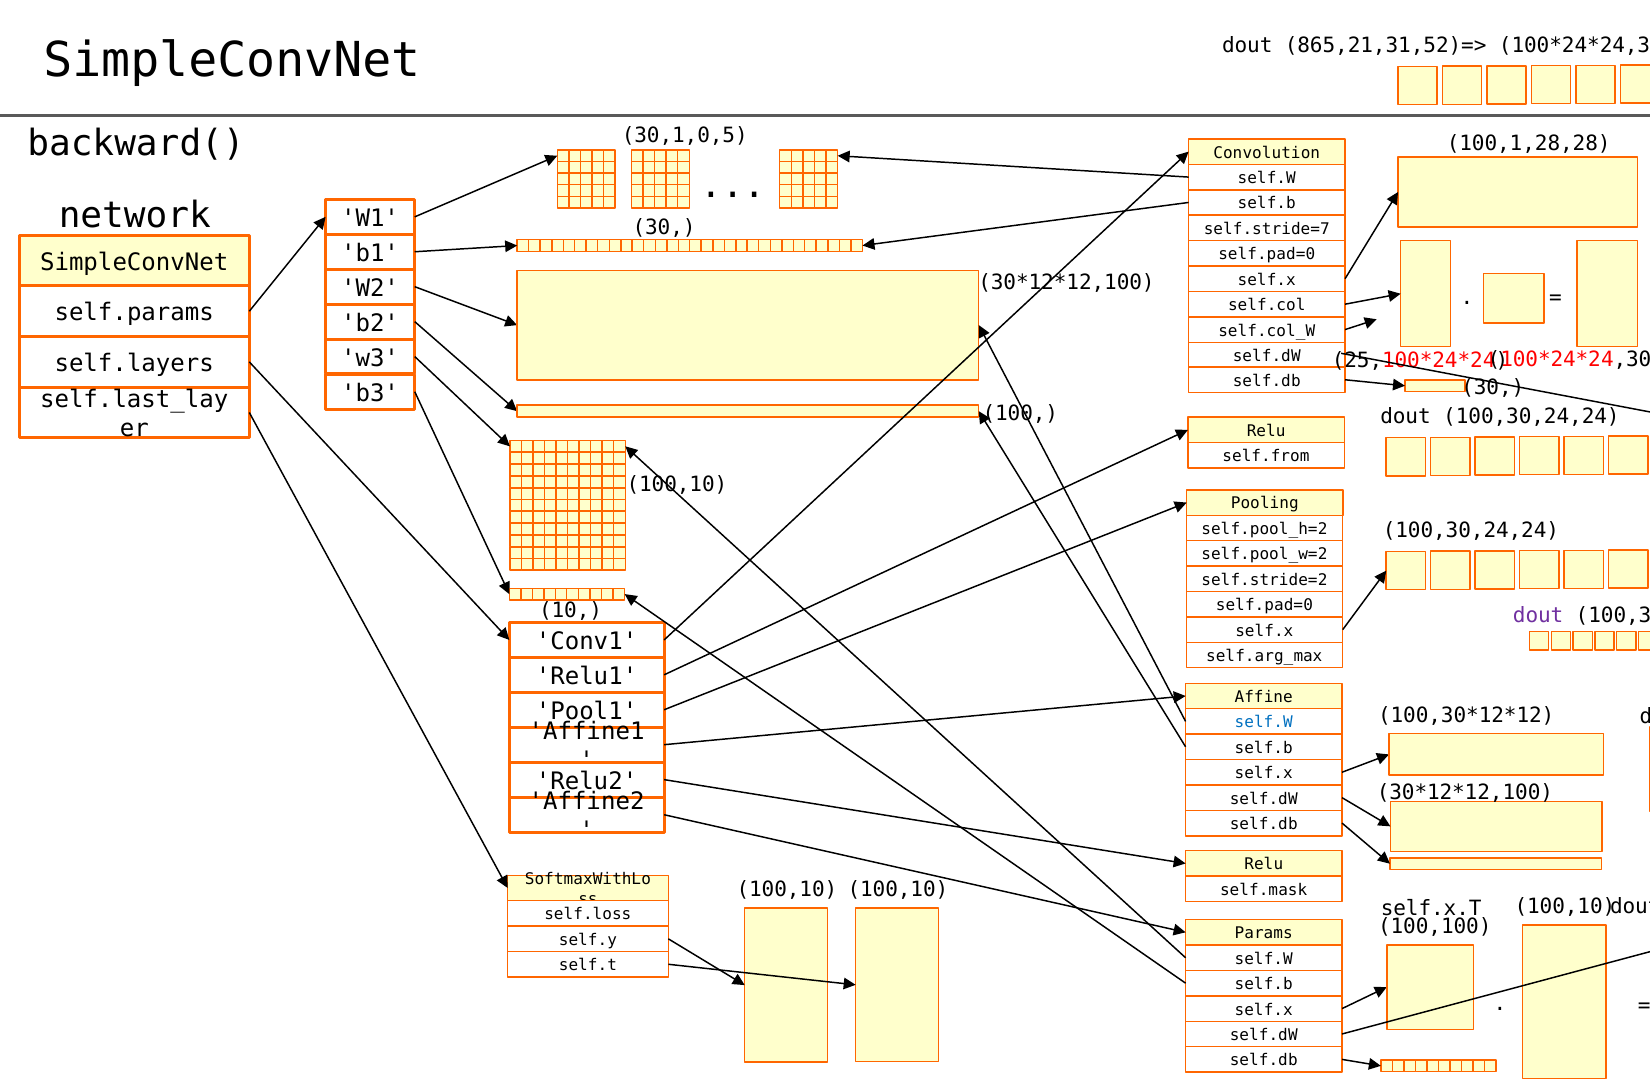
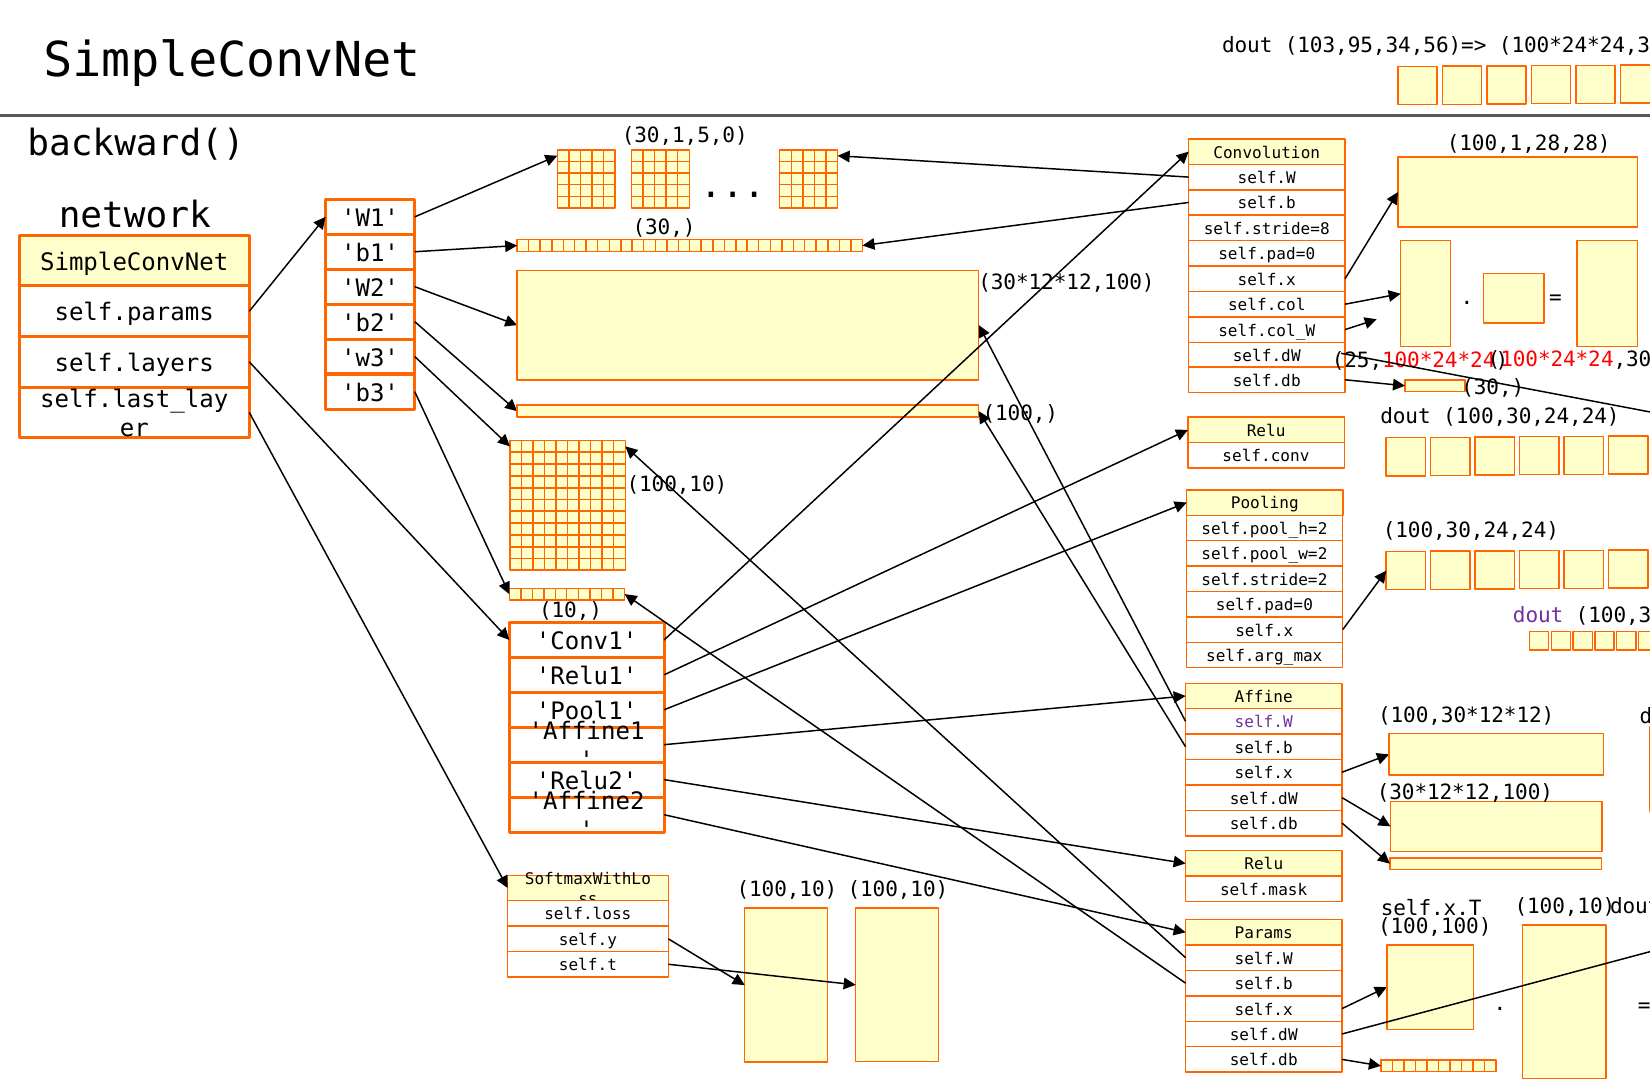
865,21,31,52)=>: 865,21,31,52)=> -> 103,95,34,56)=>
30,1,0,5: 30,1,0,5 -> 30,1,5,0
self.stride=7: self.stride=7 -> self.stride=8
self.from: self.from -> self.conv
self.W at (1264, 722) colour: blue -> purple
